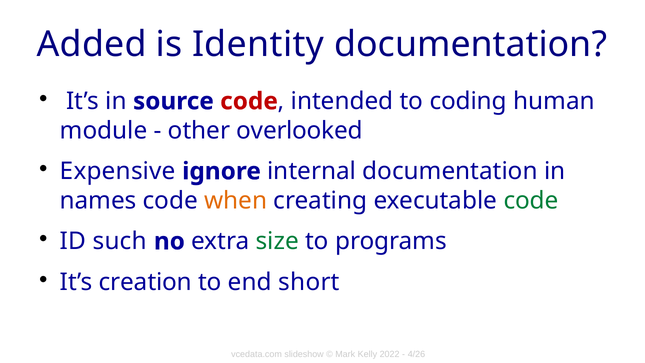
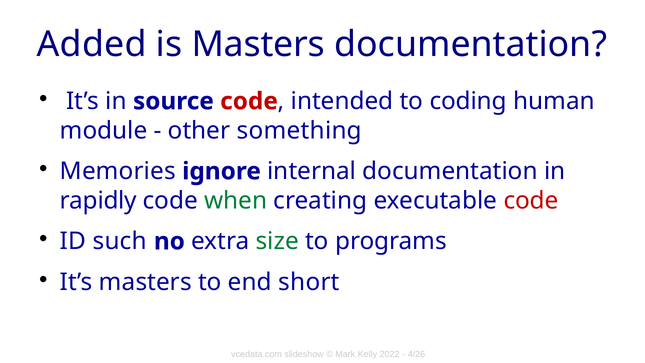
is Identity: Identity -> Masters
overlooked: overlooked -> something
Expensive: Expensive -> Memories
names: names -> rapidly
when colour: orange -> green
code at (531, 200) colour: green -> red
It’s creation: creation -> masters
